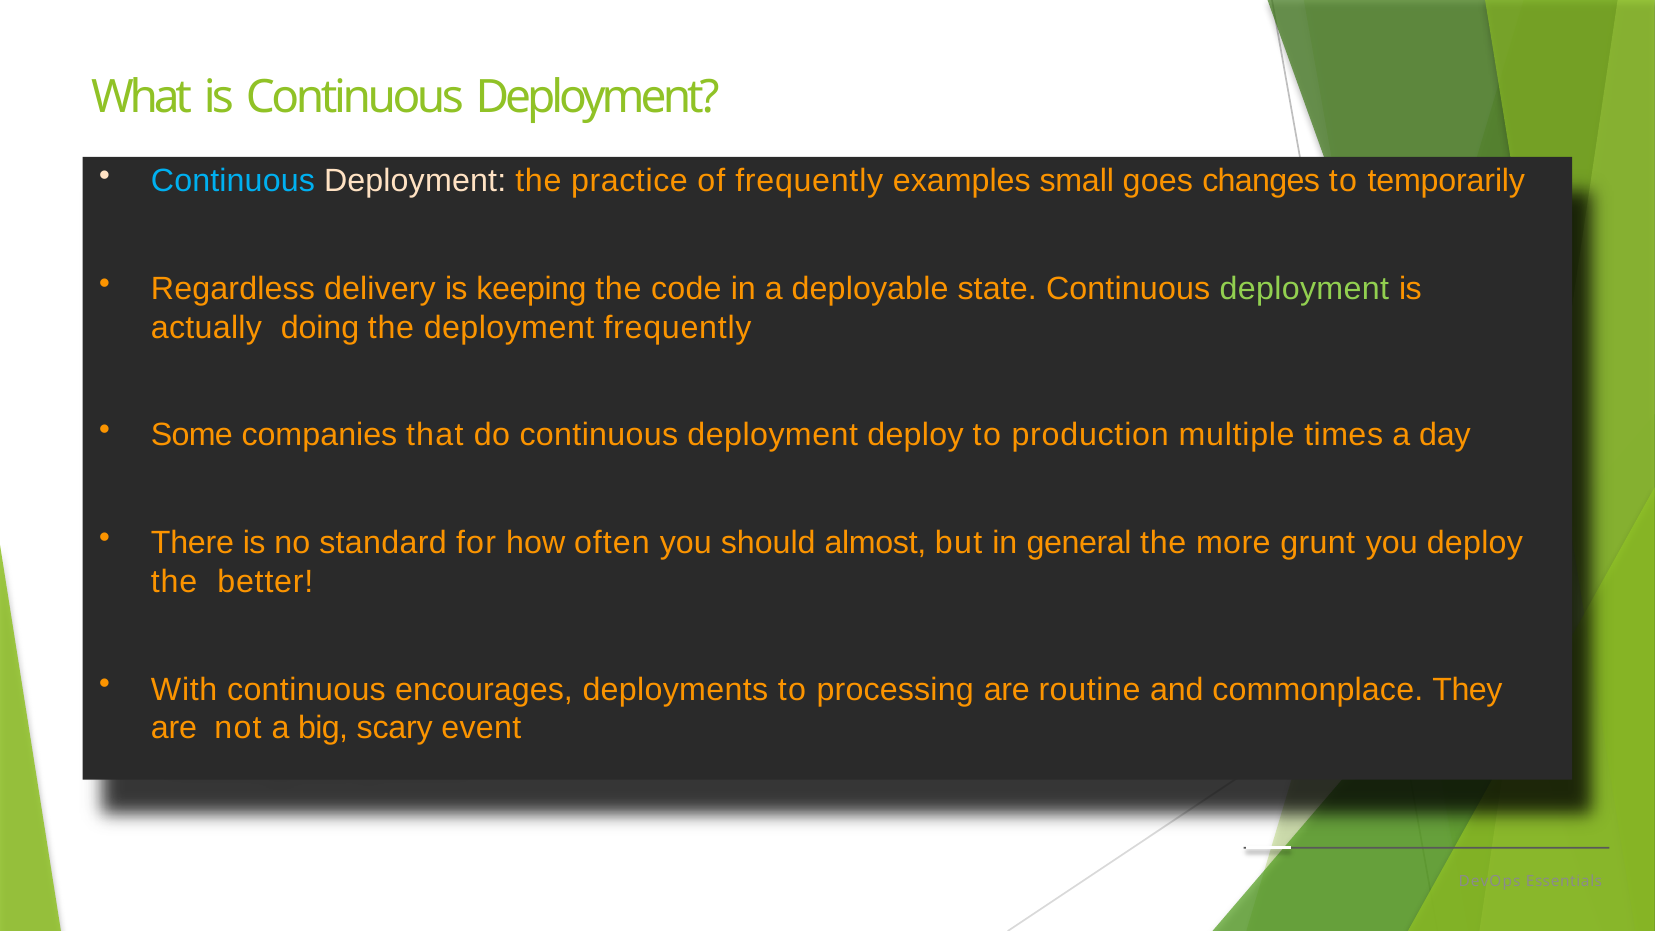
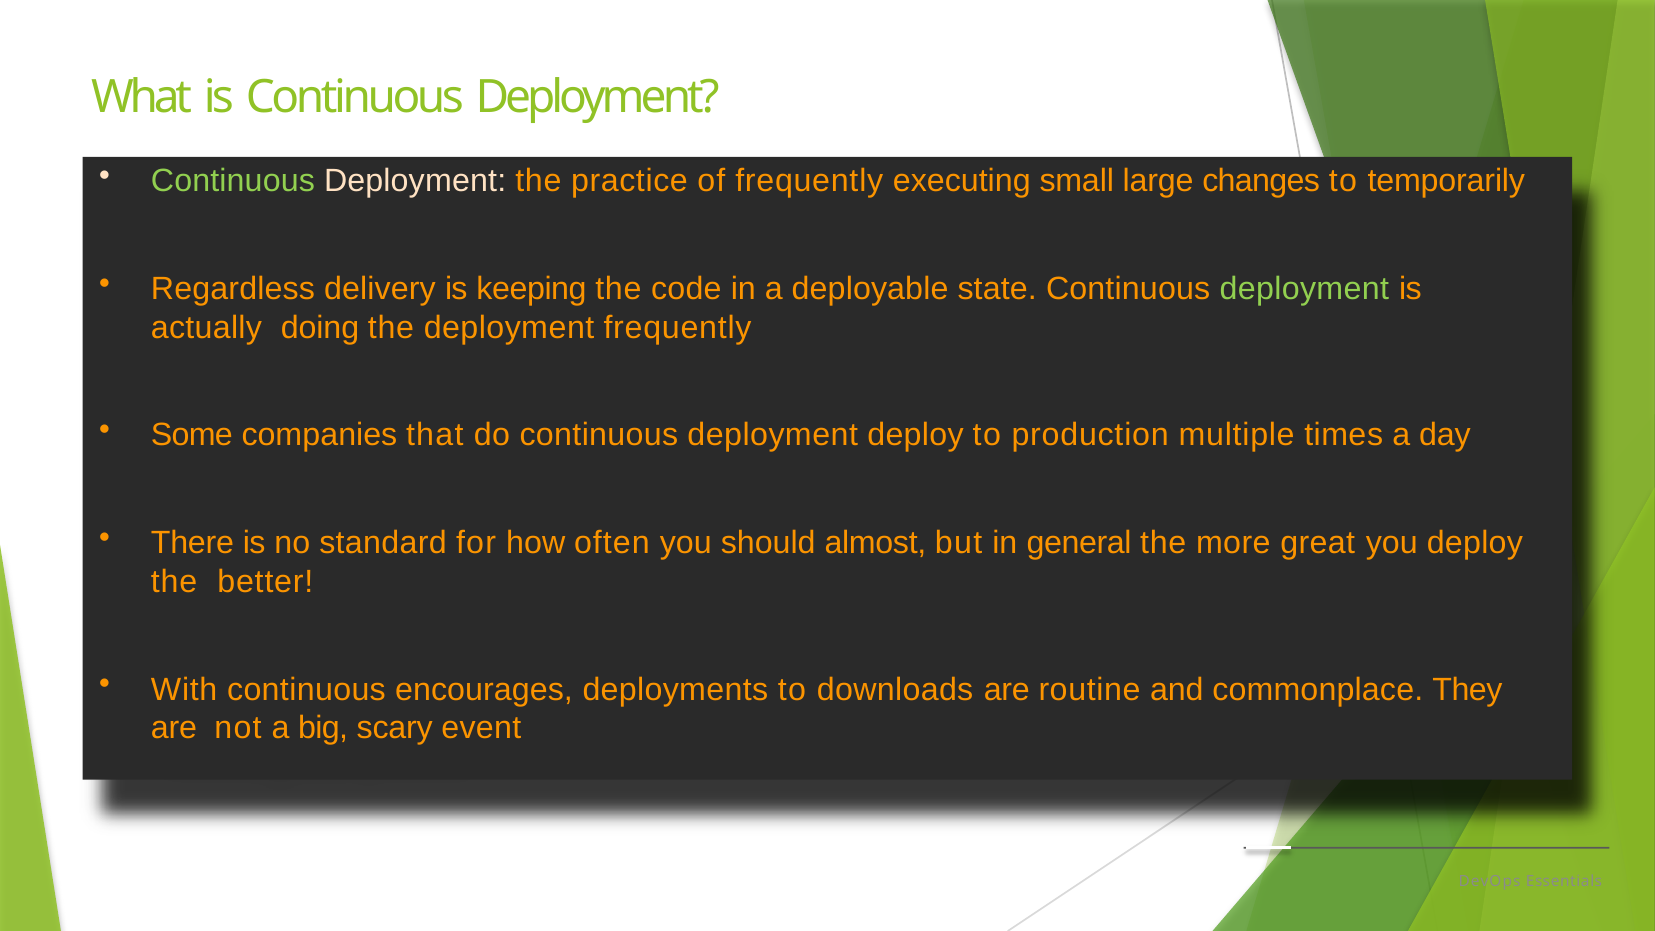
Continuous at (233, 181) colour: light blue -> light green
examples: examples -> executing
goes: goes -> large
grunt: grunt -> great
processing: processing -> downloads
